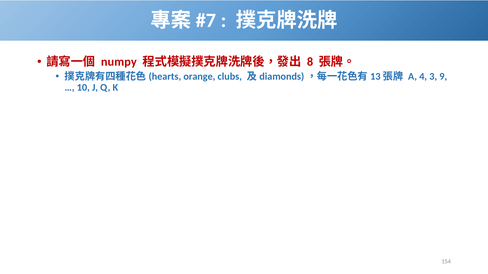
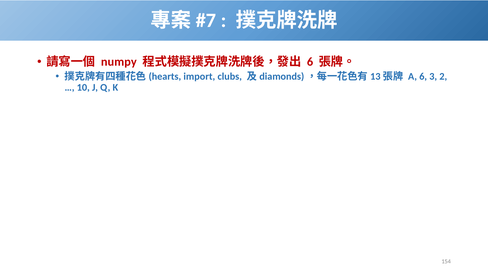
8 at (310, 62): 8 -> 6
orange: orange -> import
A 4: 4 -> 6
9: 9 -> 2
